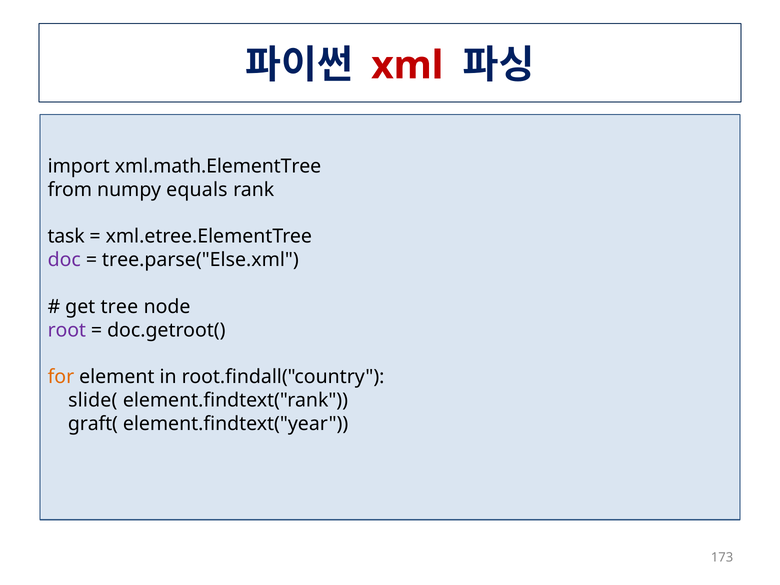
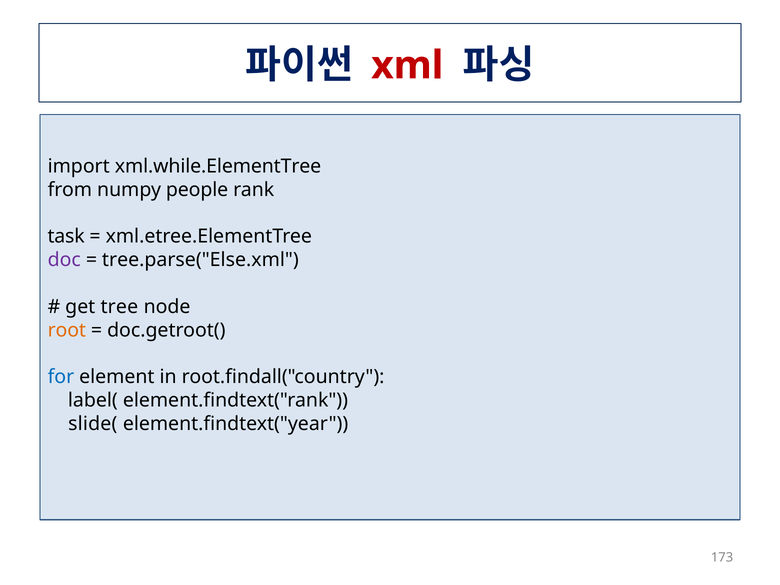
xml.math.ElementTree: xml.math.ElementTree -> xml.while.ElementTree
equals: equals -> people
root colour: purple -> orange
for colour: orange -> blue
slide(: slide( -> label(
graft(: graft( -> slide(
